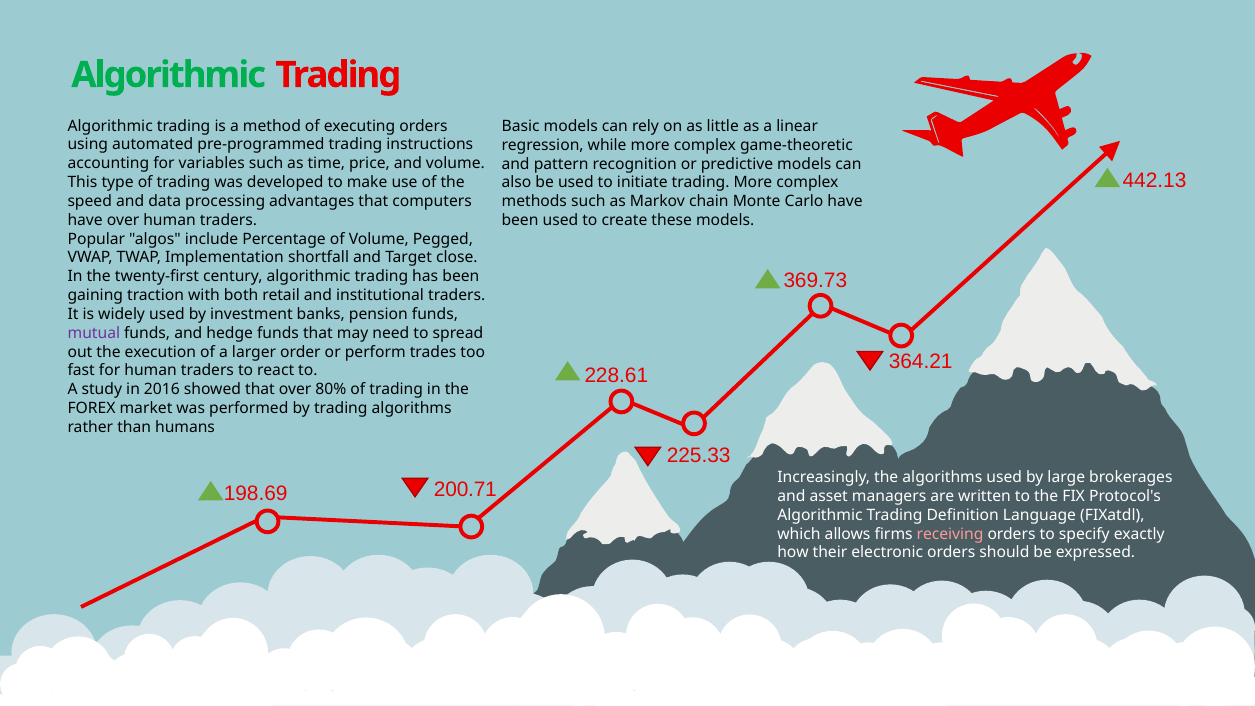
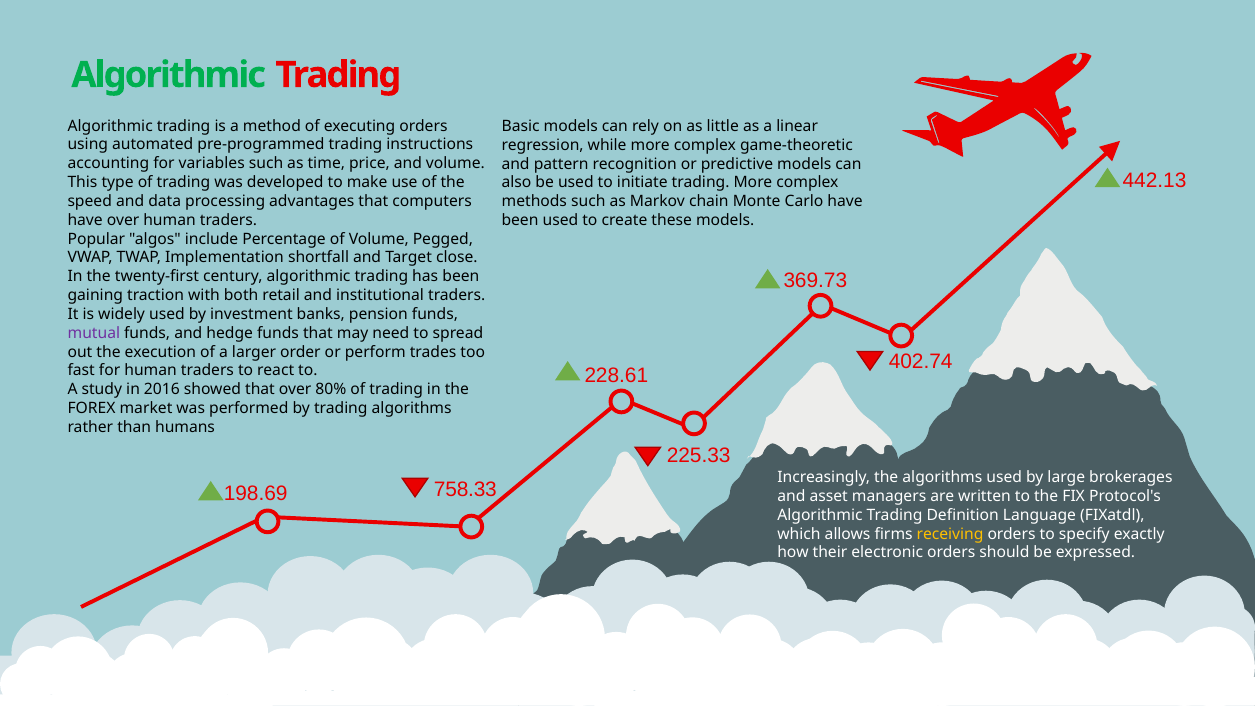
364.21: 364.21 -> 402.74
200.71: 200.71 -> 758.33
receiving colour: pink -> yellow
